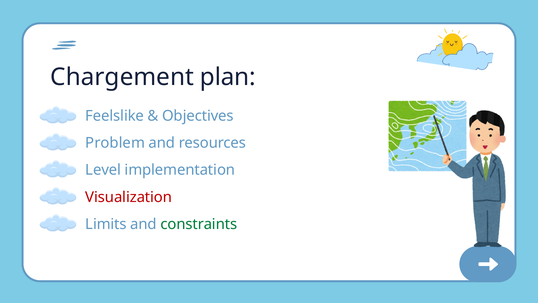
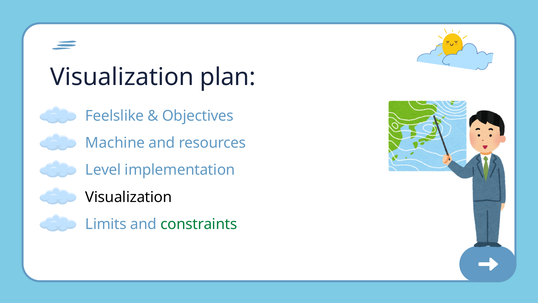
Chargement at (122, 77): Chargement -> Visualization
Problem: Problem -> Machine
Visualization at (129, 197) colour: red -> black
